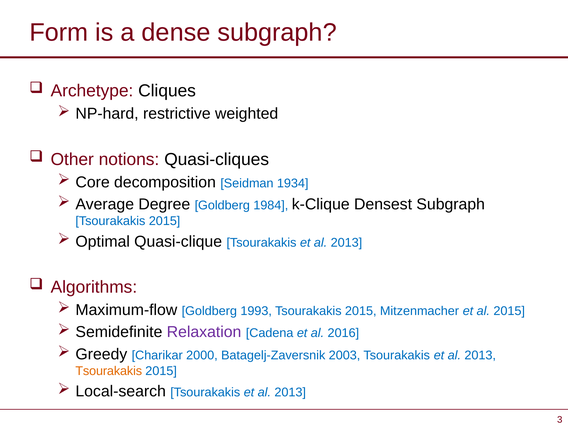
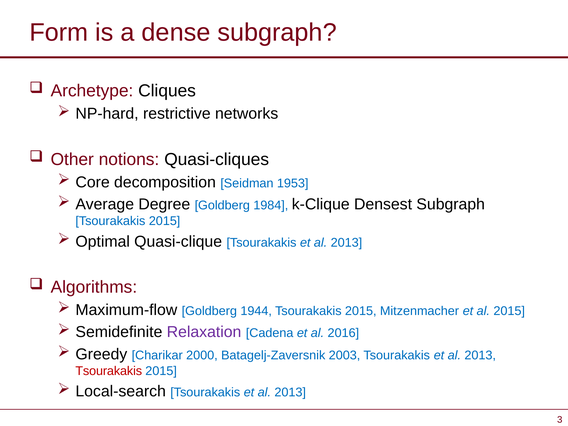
weighted: weighted -> networks
1934: 1934 -> 1953
1993: 1993 -> 1944
Tsourakakis at (109, 371) colour: orange -> red
